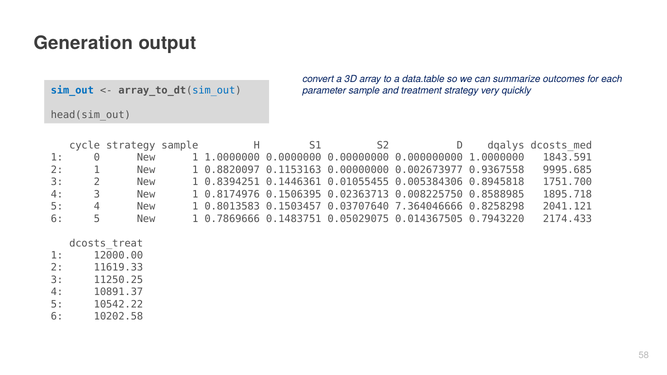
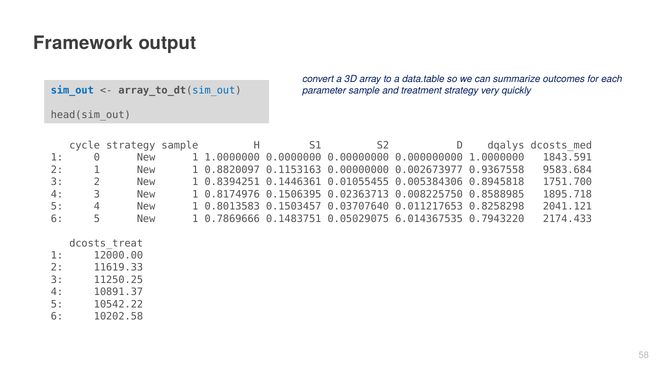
Generation: Generation -> Framework
9995.685: 9995.685 -> 9583.684
7.364046666: 7.364046666 -> 0.011217653
0.014367505: 0.014367505 -> 6.014367535
